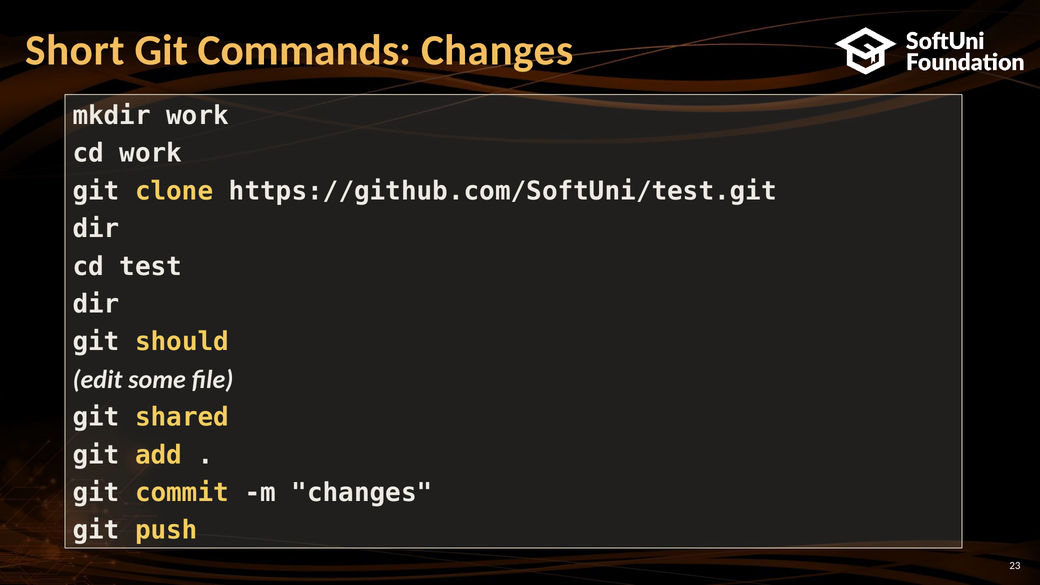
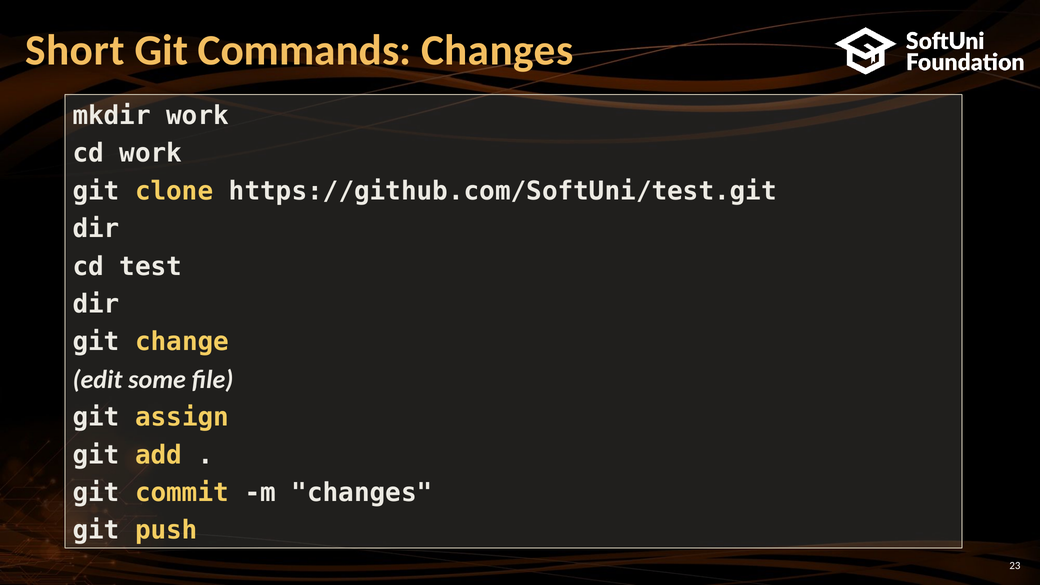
should: should -> change
shared: shared -> assign
